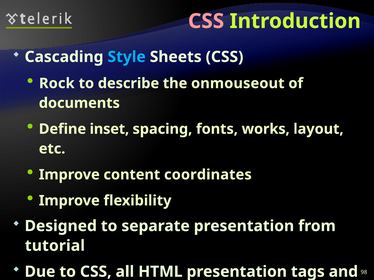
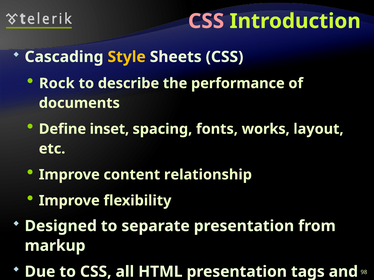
Style colour: light blue -> yellow
onmouseout: onmouseout -> performance
coordinates: coordinates -> relationship
tutorial: tutorial -> markup
